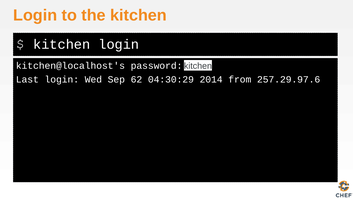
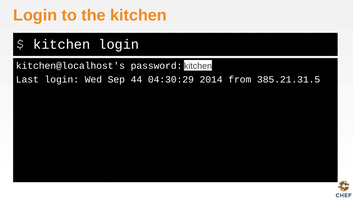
62: 62 -> 44
257.29.97.6: 257.29.97.6 -> 385.21.31.5
